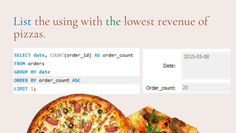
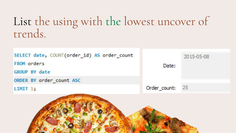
List colour: blue -> black
revenue: revenue -> uncover
pizzas: pizzas -> trends
